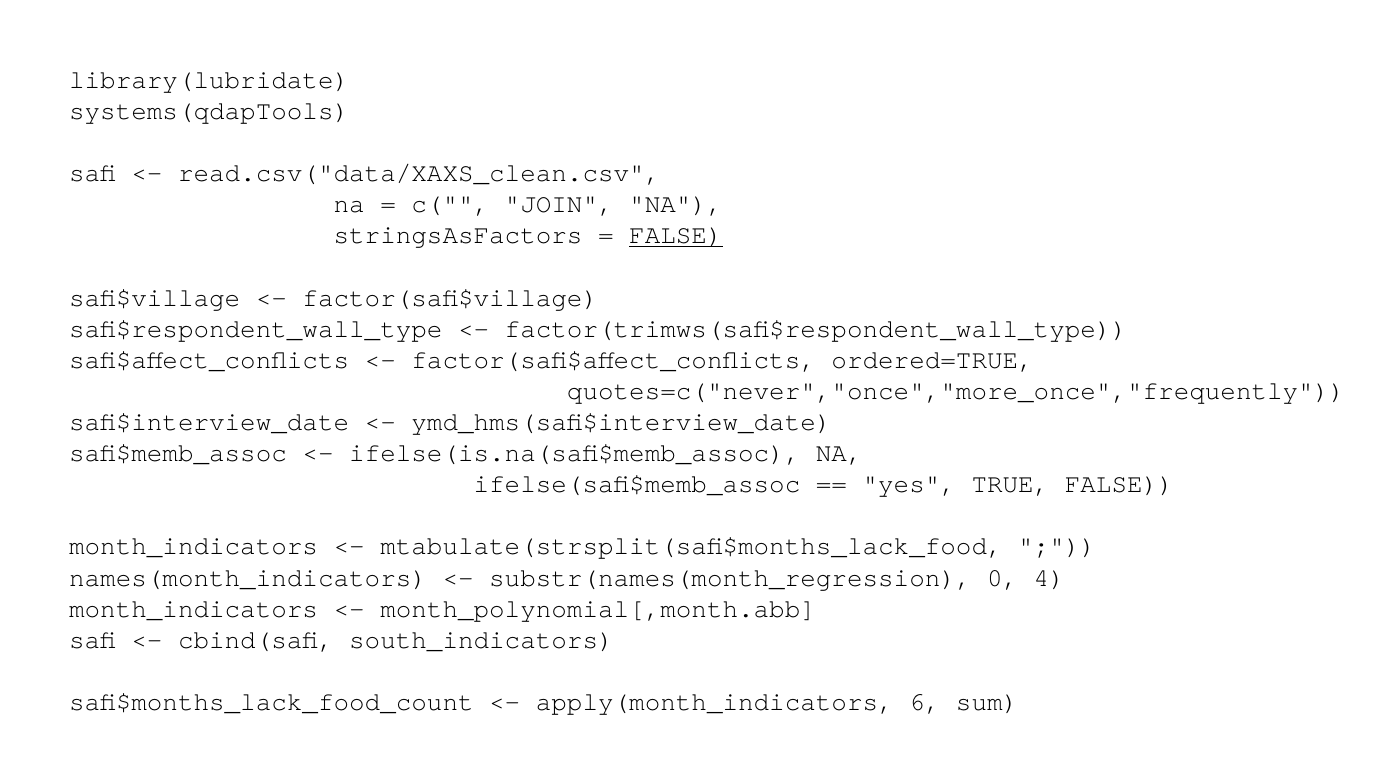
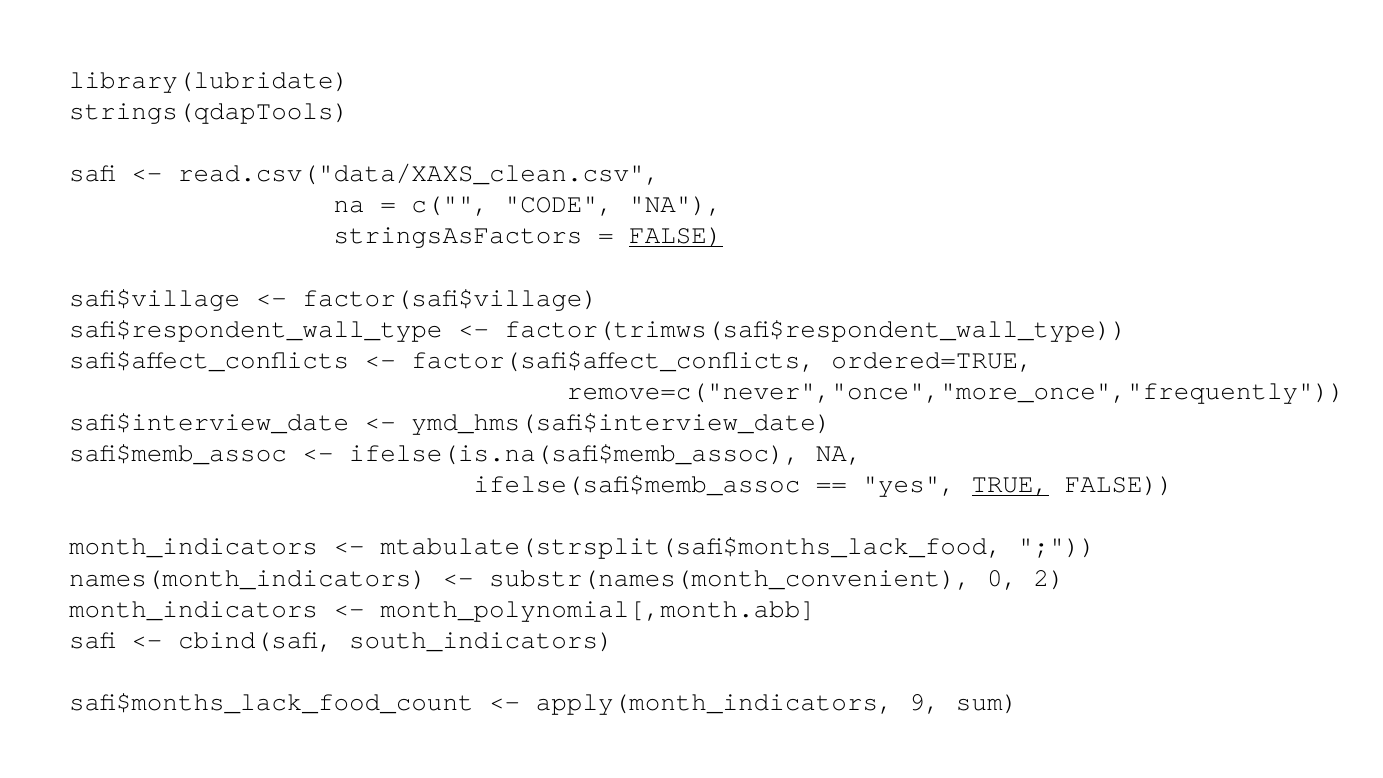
systems(qdapTools: systems(qdapTools -> strings(qdapTools
JOIN: JOIN -> CODE
quotes=c("never","once","more_once","frequently: quotes=c("never","once","more_once","frequently -> remove=c("never","once","more_once","frequently
TRUE underline: none -> present
substr(names(month_regression: substr(names(month_regression -> substr(names(month_convenient
4: 4 -> 2
6: 6 -> 9
